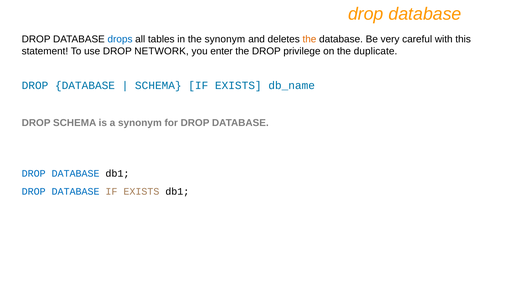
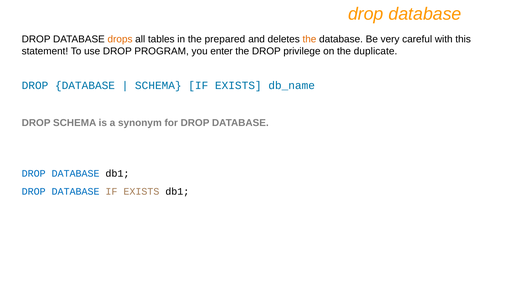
drops colour: blue -> orange
the synonym: synonym -> prepared
NETWORK: NETWORK -> PROGRAM
